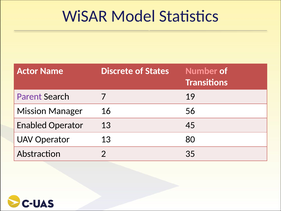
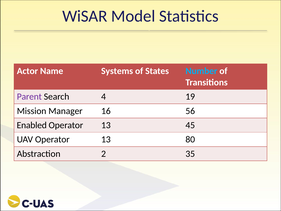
Discrete: Discrete -> Systems
Number colour: pink -> light blue
7: 7 -> 4
